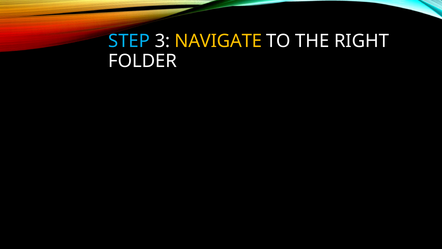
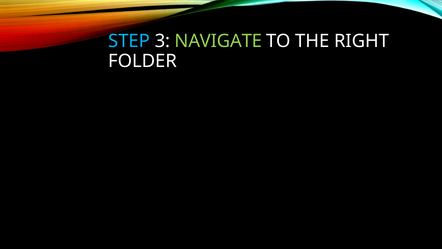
NAVIGATE colour: yellow -> light green
